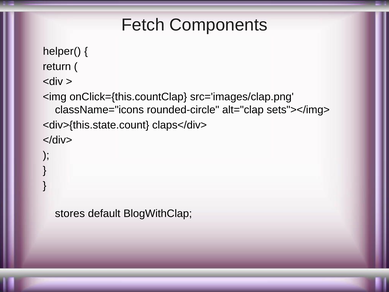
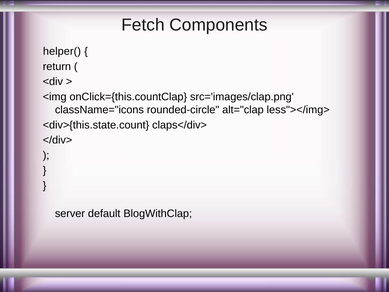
sets"></img>: sets"></img> -> less"></img>
stores: stores -> server
